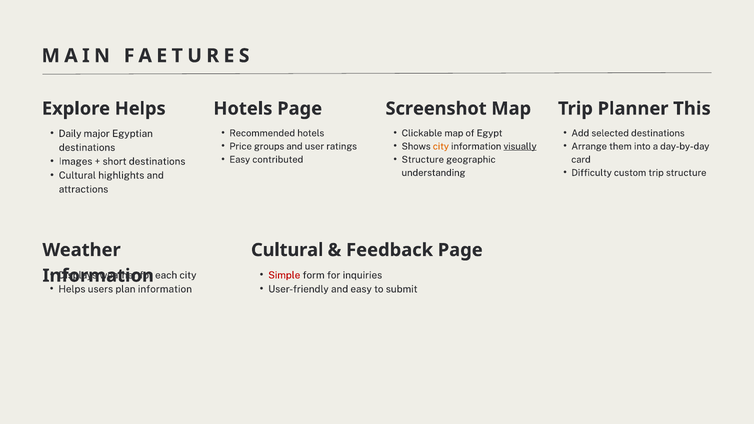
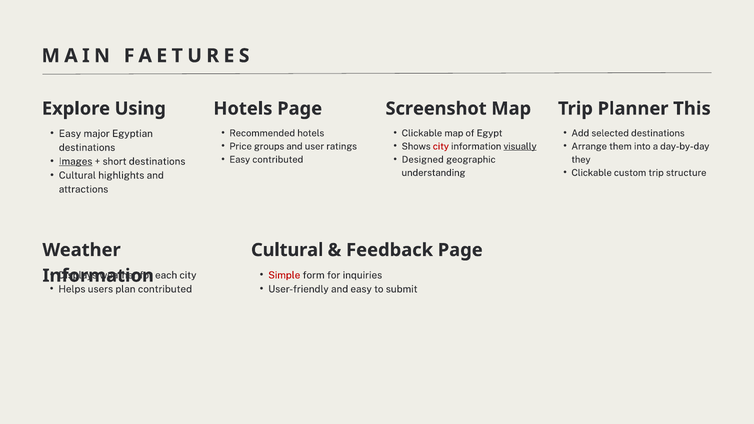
Explore Helps: Helps -> Using
Daily at (70, 134): Daily -> Easy
city at (441, 146) colour: orange -> red
Structure at (423, 160): Structure -> Designed
card: card -> they
Images underline: none -> present
Difficulty at (592, 173): Difficulty -> Clickable
information at (165, 289): information -> contributed
